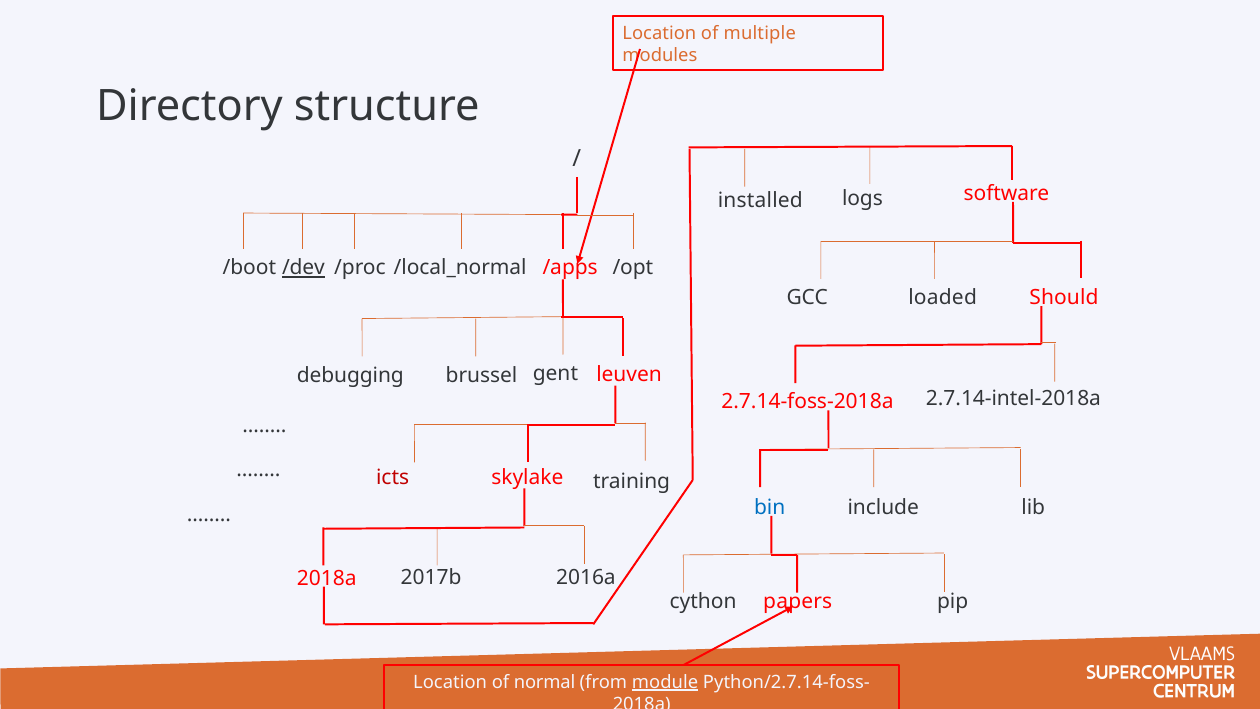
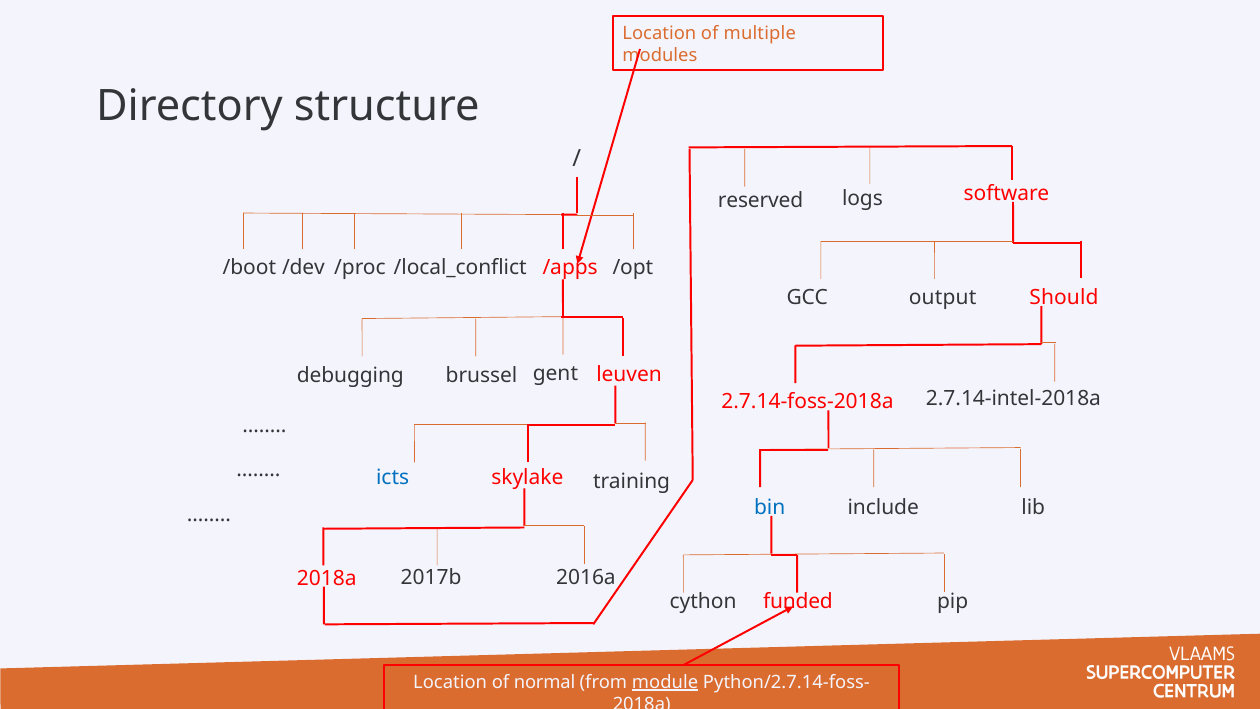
installed: installed -> reserved
/dev underline: present -> none
/local_normal: /local_normal -> /local_conflict
loaded: loaded -> output
icts colour: red -> blue
papers: papers -> funded
